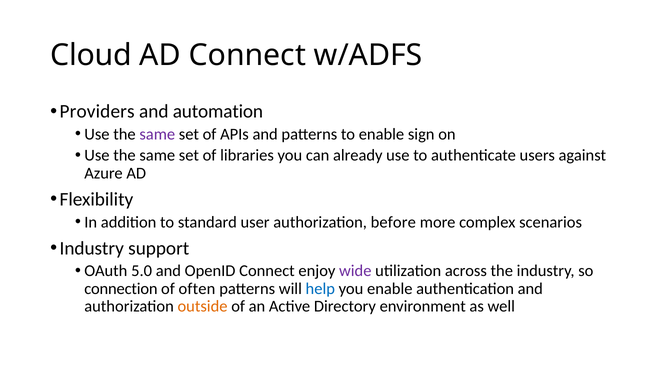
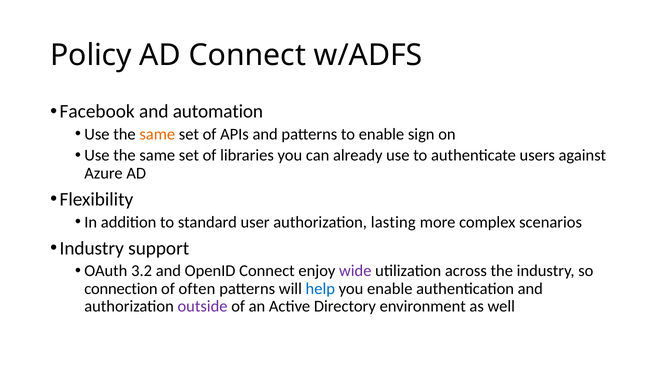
Cloud: Cloud -> Policy
Providers: Providers -> Facebook
same at (157, 134) colour: purple -> orange
before: before -> lasting
5.0: 5.0 -> 3.2
outside colour: orange -> purple
